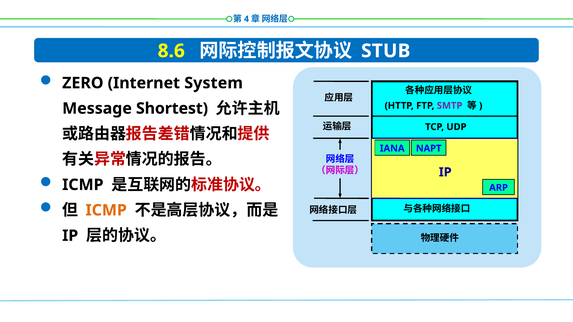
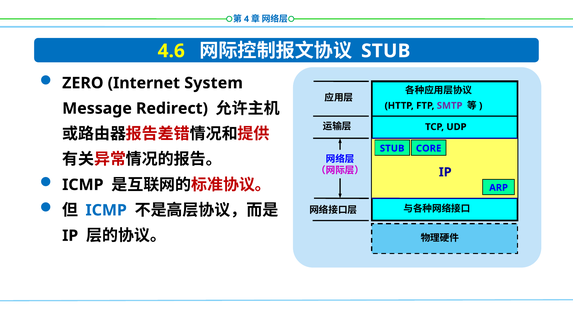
8.6: 8.6 -> 4.6
Shortest: Shortest -> Redirect
IANA at (392, 149): IANA -> STUB
NAPT: NAPT -> CORE
ICMP at (106, 210) colour: orange -> blue
